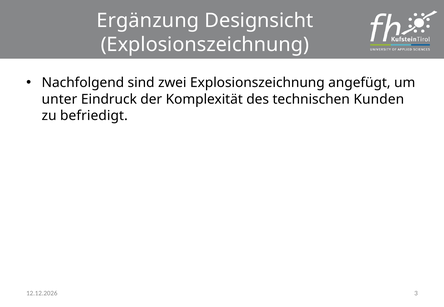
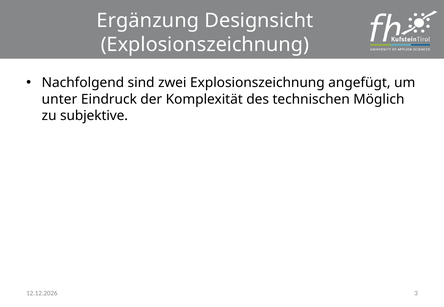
Kunden: Kunden -> Möglich
befriedigt: befriedigt -> subjektive
